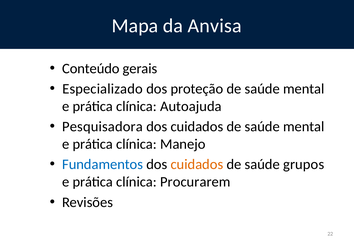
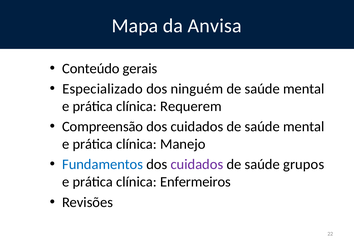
proteção: proteção -> ninguém
Autoajuda: Autoajuda -> Requerem
Pesquisadora: Pesquisadora -> Compreensão
cuidados at (197, 165) colour: orange -> purple
Procurarem: Procurarem -> Enfermeiros
